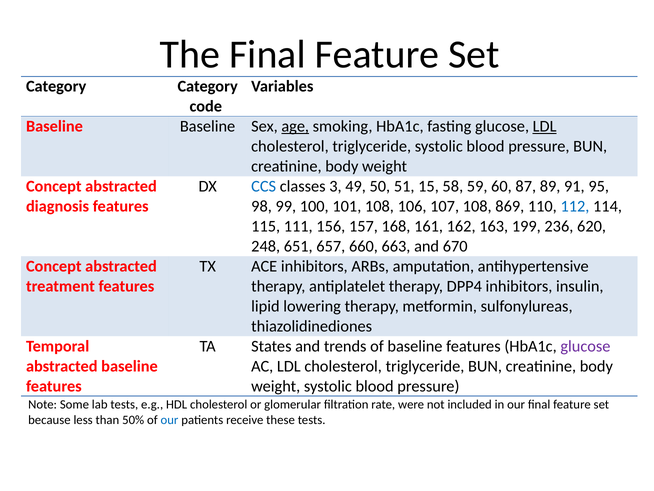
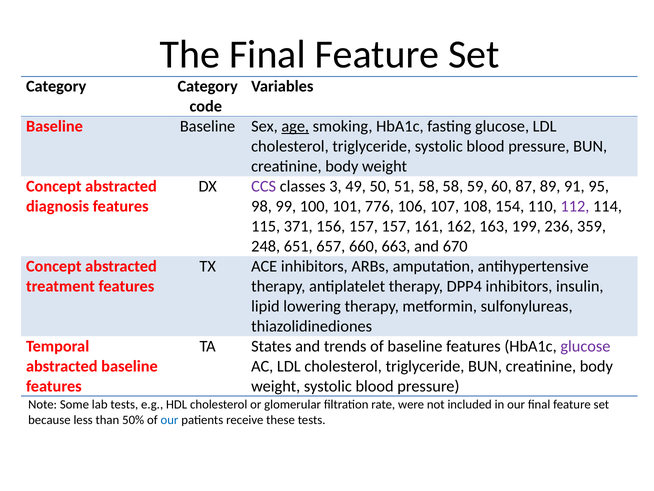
LDL at (545, 126) underline: present -> none
CCS colour: blue -> purple
51 15: 15 -> 58
101 108: 108 -> 776
869: 869 -> 154
112 colour: blue -> purple
111: 111 -> 371
157 168: 168 -> 157
620: 620 -> 359
